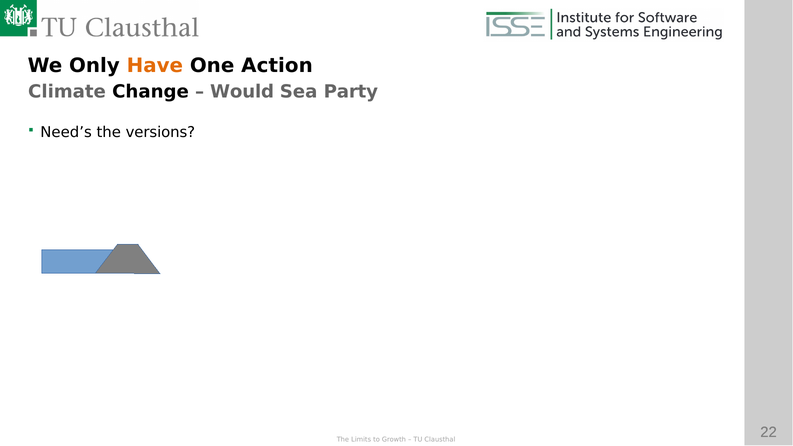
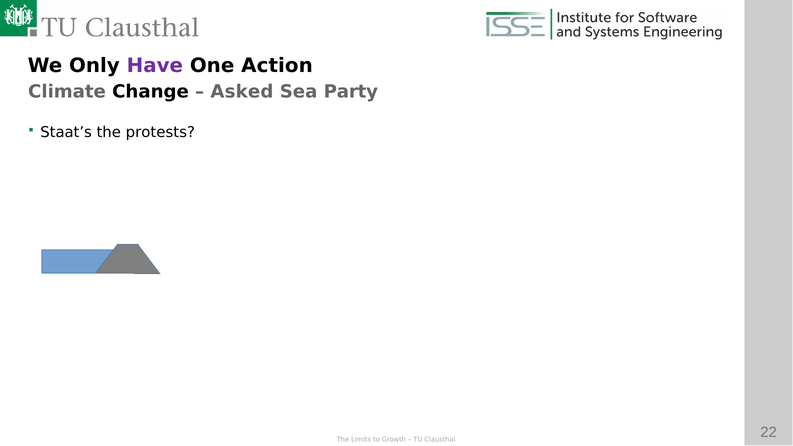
Have colour: orange -> purple
Would: Would -> Asked
Need’s: Need’s -> Staat’s
versions: versions -> protests
